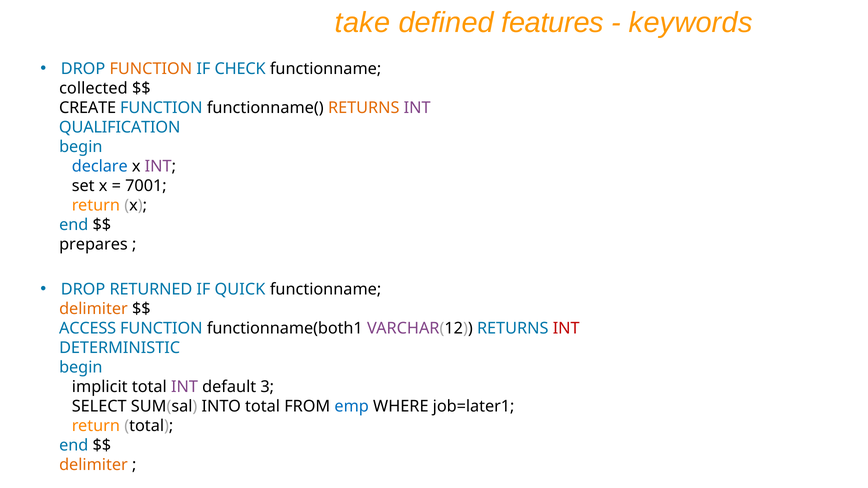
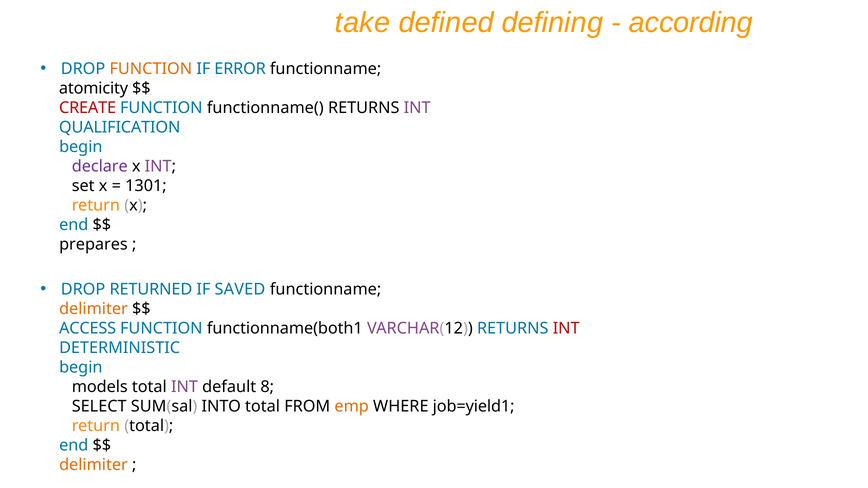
features: features -> defining
keywords: keywords -> according
CHECK: CHECK -> ERROR
collected: collected -> atomicity
CREATE colour: black -> red
RETURNS at (364, 108) colour: orange -> black
declare colour: blue -> purple
7001: 7001 -> 1301
QUICK: QUICK -> SAVED
implicit: implicit -> models
3: 3 -> 8
emp colour: blue -> orange
job=later1: job=later1 -> job=yield1
